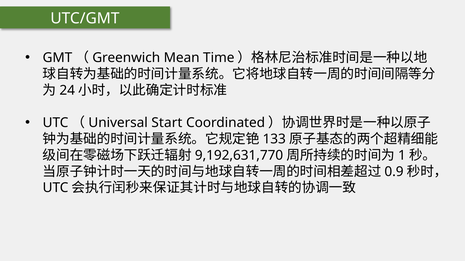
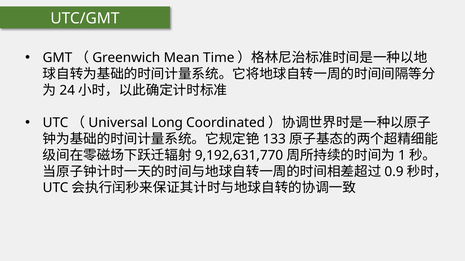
Start: Start -> Long
